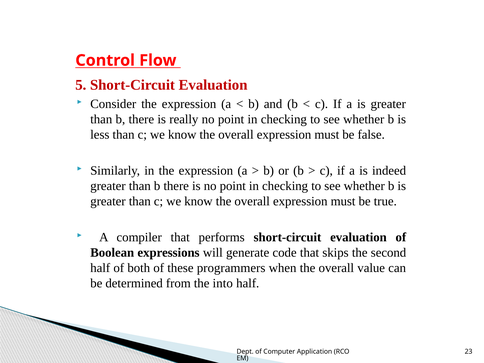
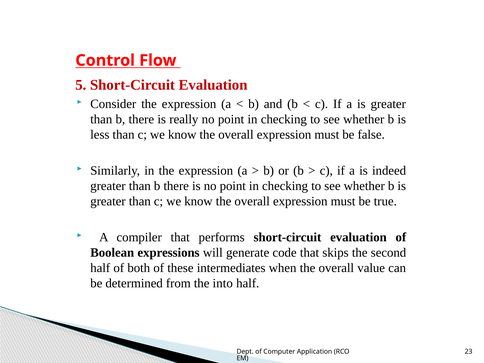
programmers: programmers -> intermediates
